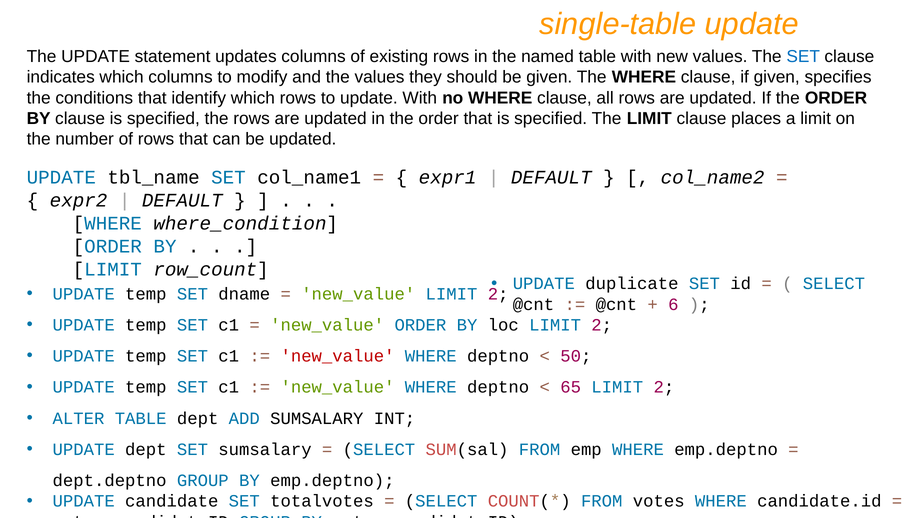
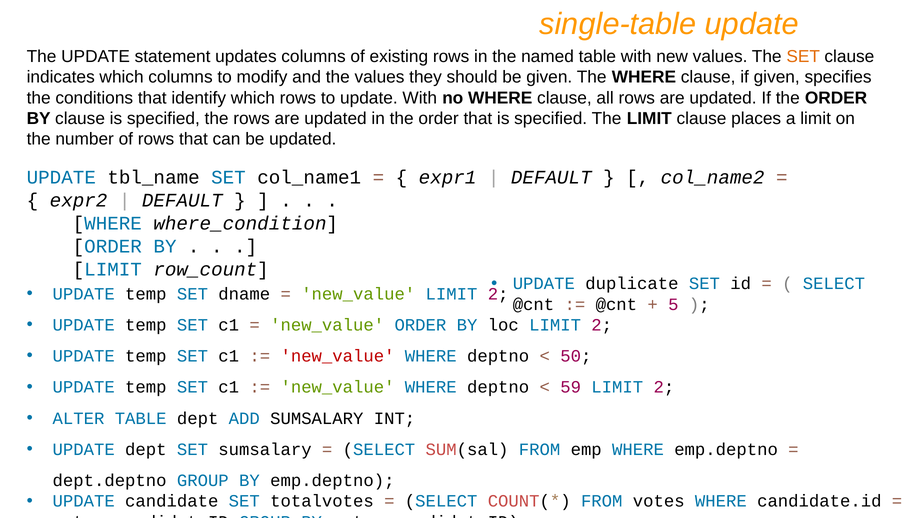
SET at (803, 56) colour: blue -> orange
6: 6 -> 5
65: 65 -> 59
